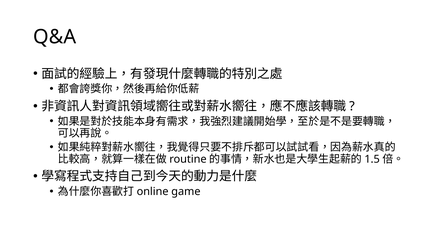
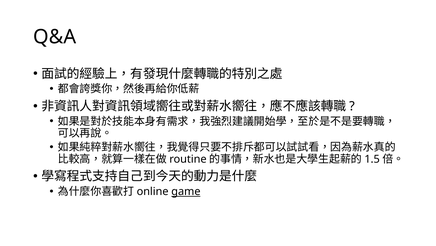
game underline: none -> present
